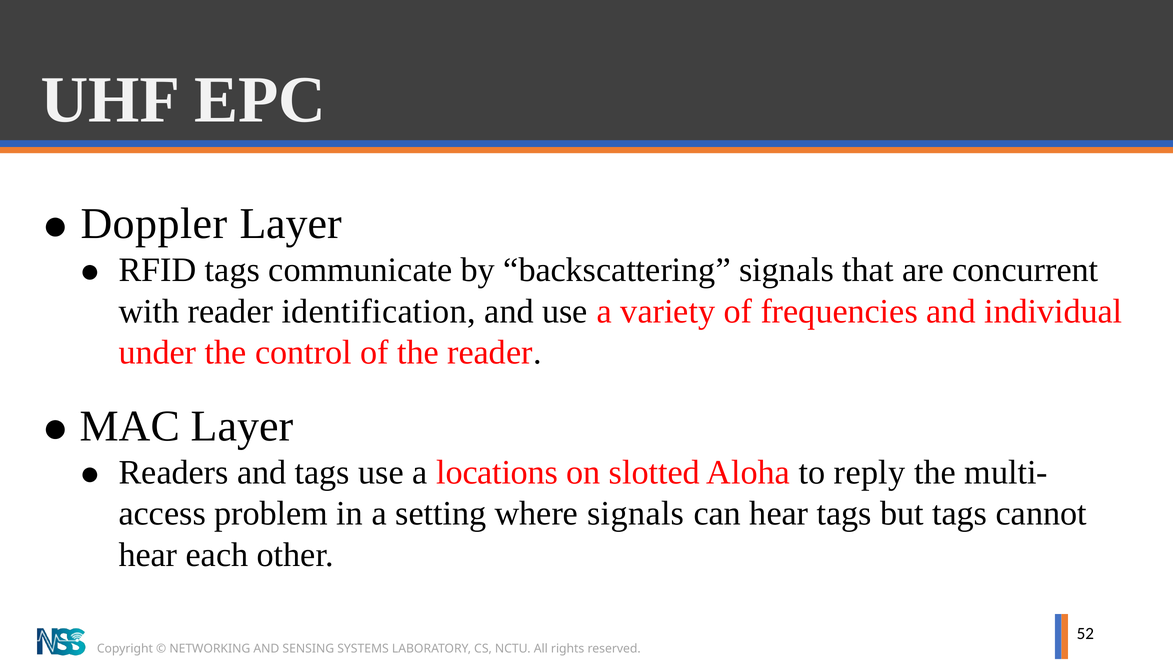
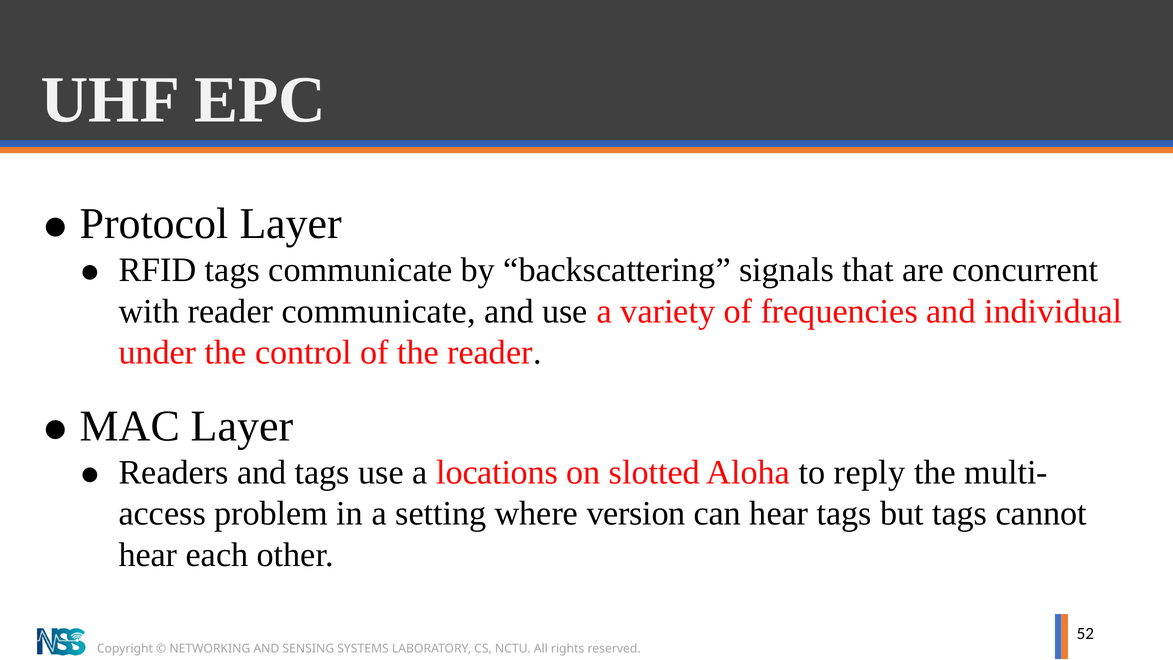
Doppler: Doppler -> Protocol
reader identification: identification -> communicate
where signals: signals -> version
